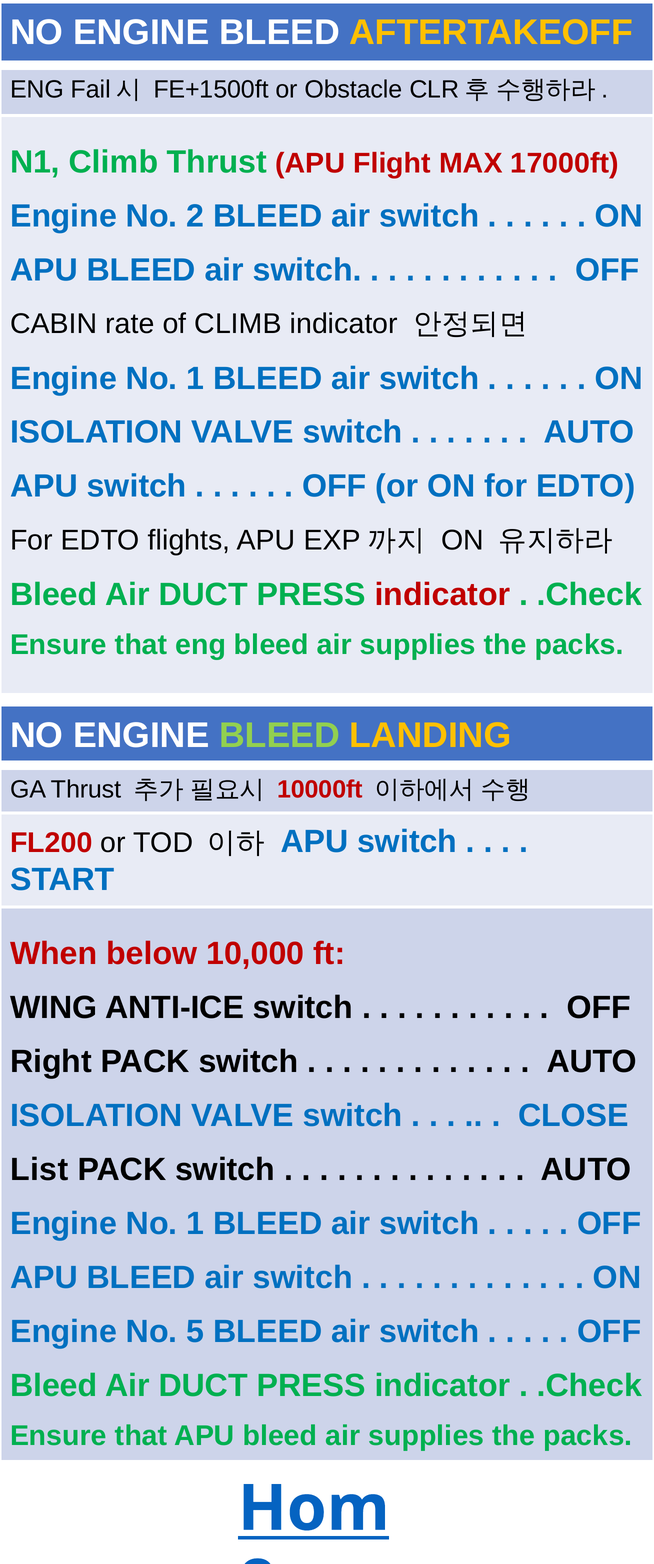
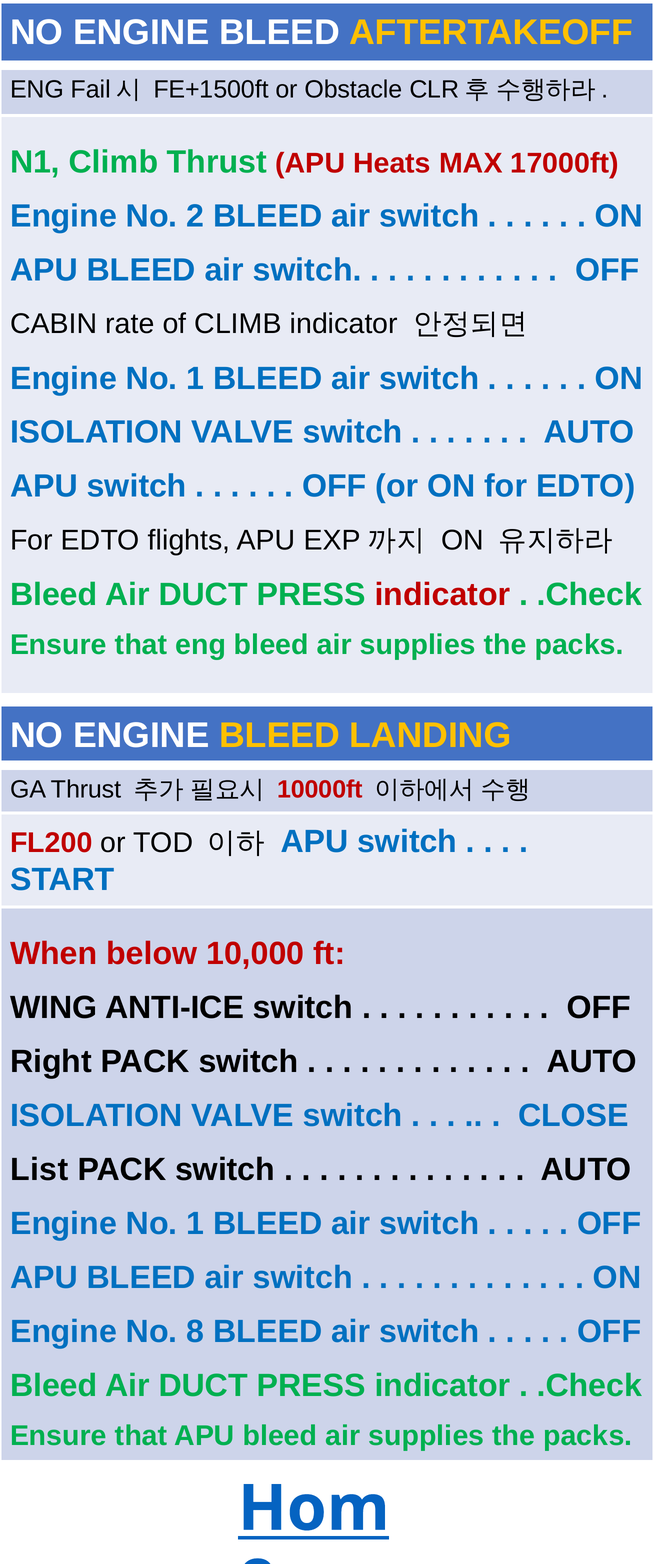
Flight: Flight -> Heats
BLEED at (279, 736) colour: light green -> yellow
5: 5 -> 8
